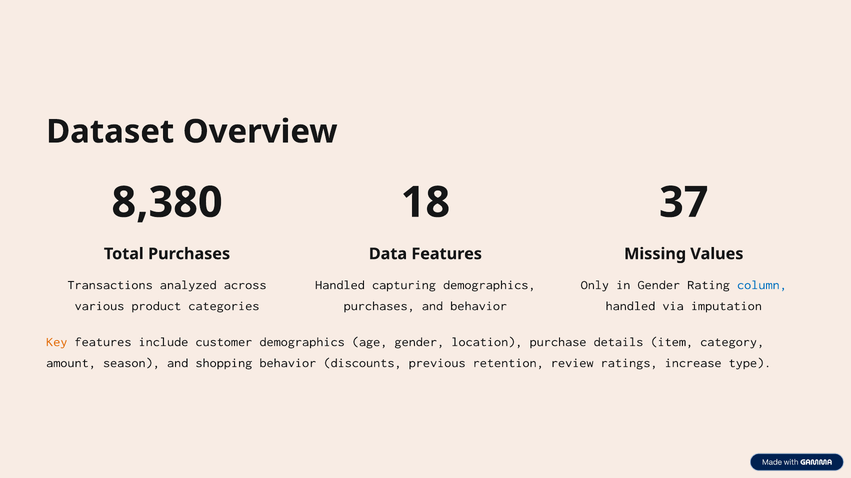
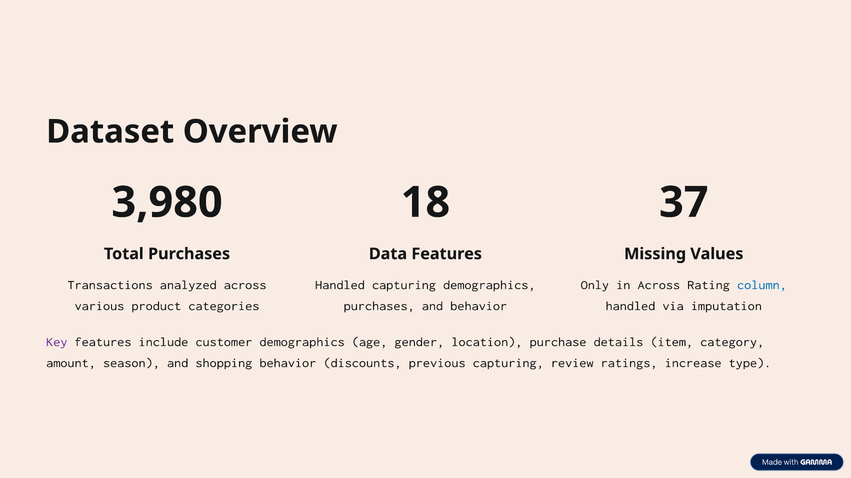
8,380: 8,380 -> 3,980
in Gender: Gender -> Across
Key colour: orange -> purple
previous retention: retention -> capturing
